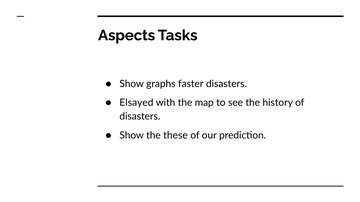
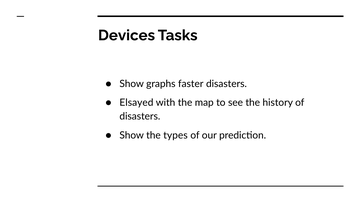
Aspects: Aspects -> Devices
these: these -> types
